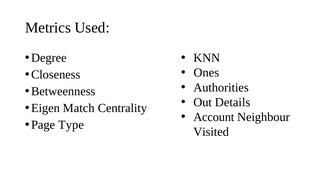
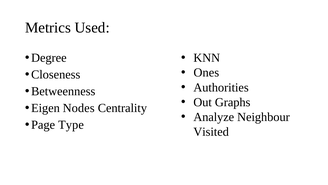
Details: Details -> Graphs
Match: Match -> Nodes
Account: Account -> Analyze
